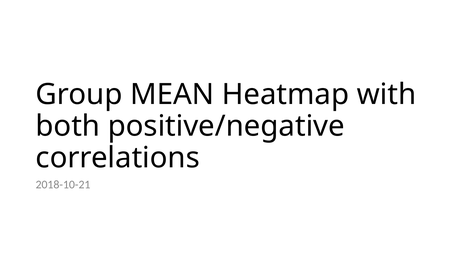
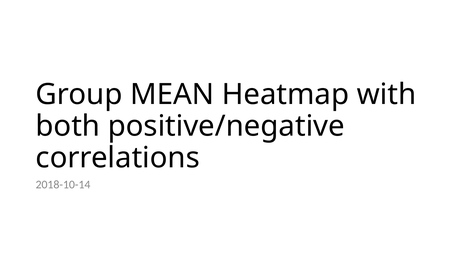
2018-10-21: 2018-10-21 -> 2018-10-14
